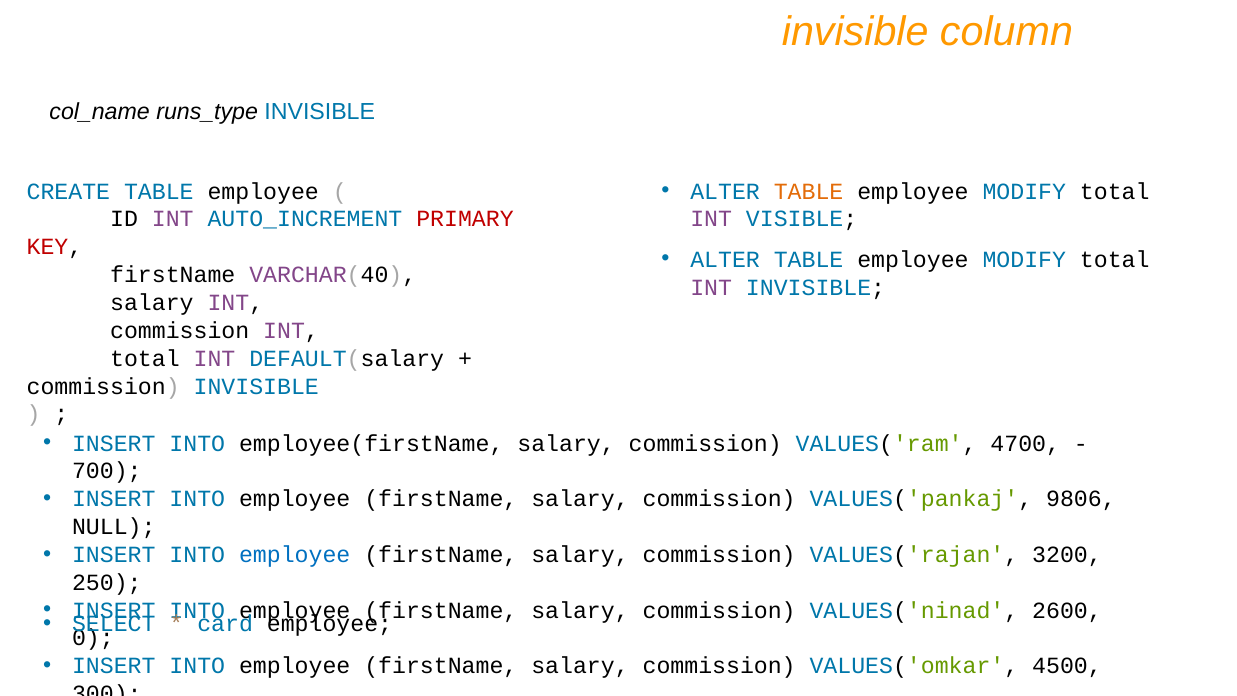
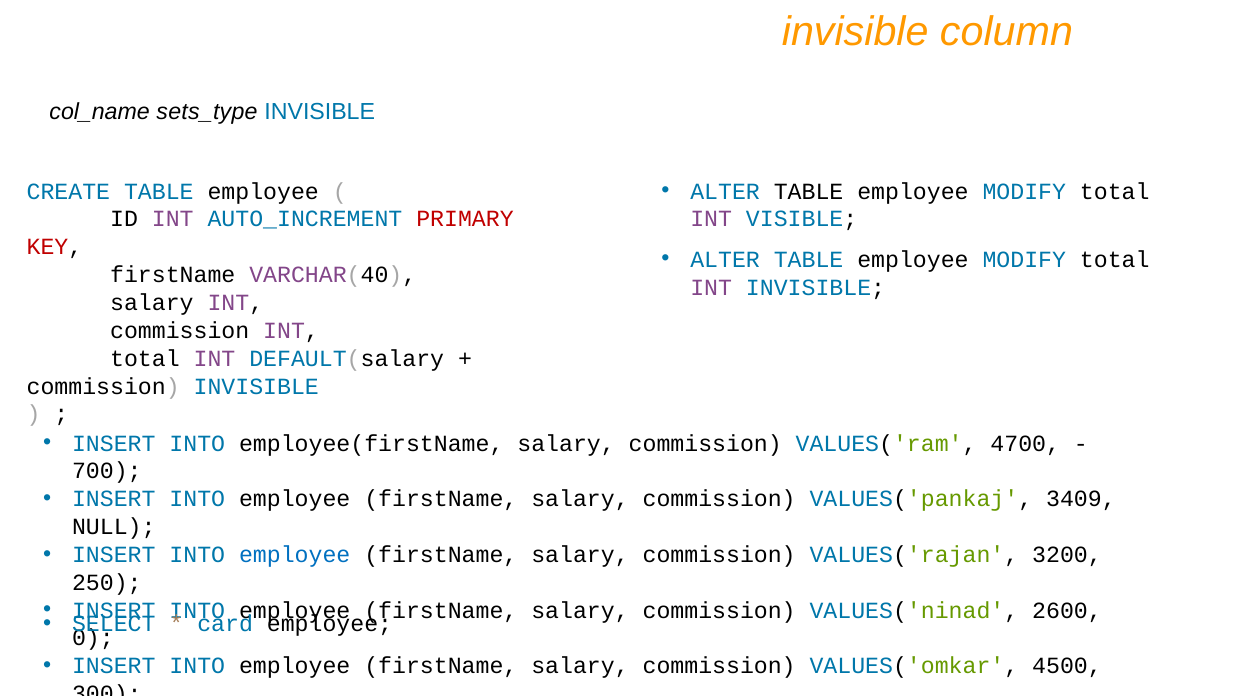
runs_type: runs_type -> sets_type
TABLE at (809, 191) colour: orange -> black
9806: 9806 -> 3409
